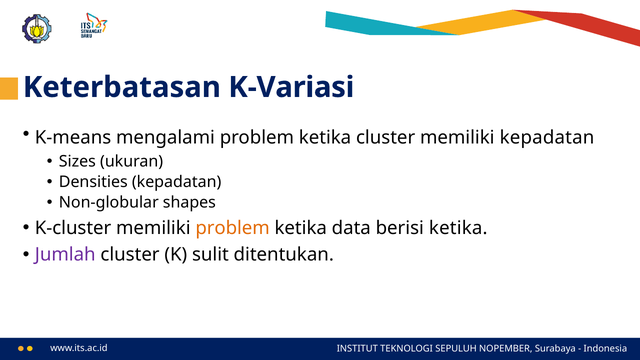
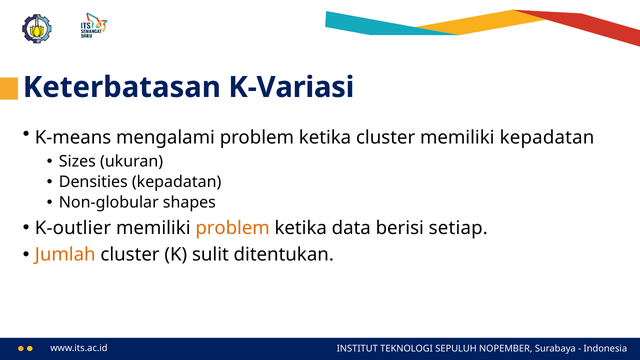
K-cluster: K-cluster -> K-outlier
berisi ketika: ketika -> setiap
Jumlah colour: purple -> orange
